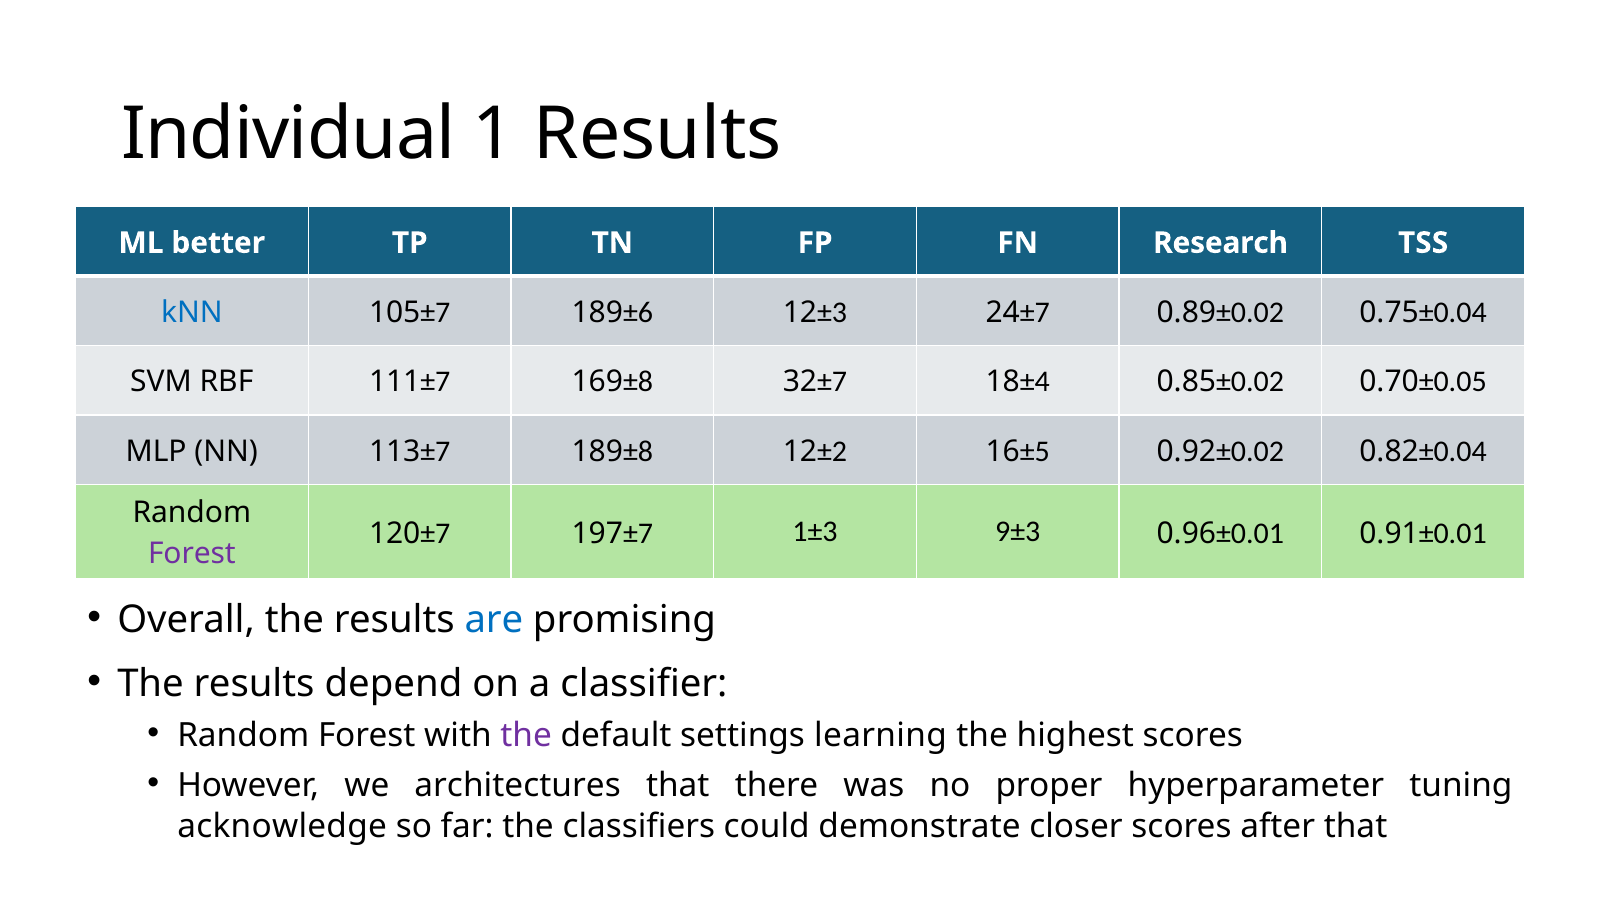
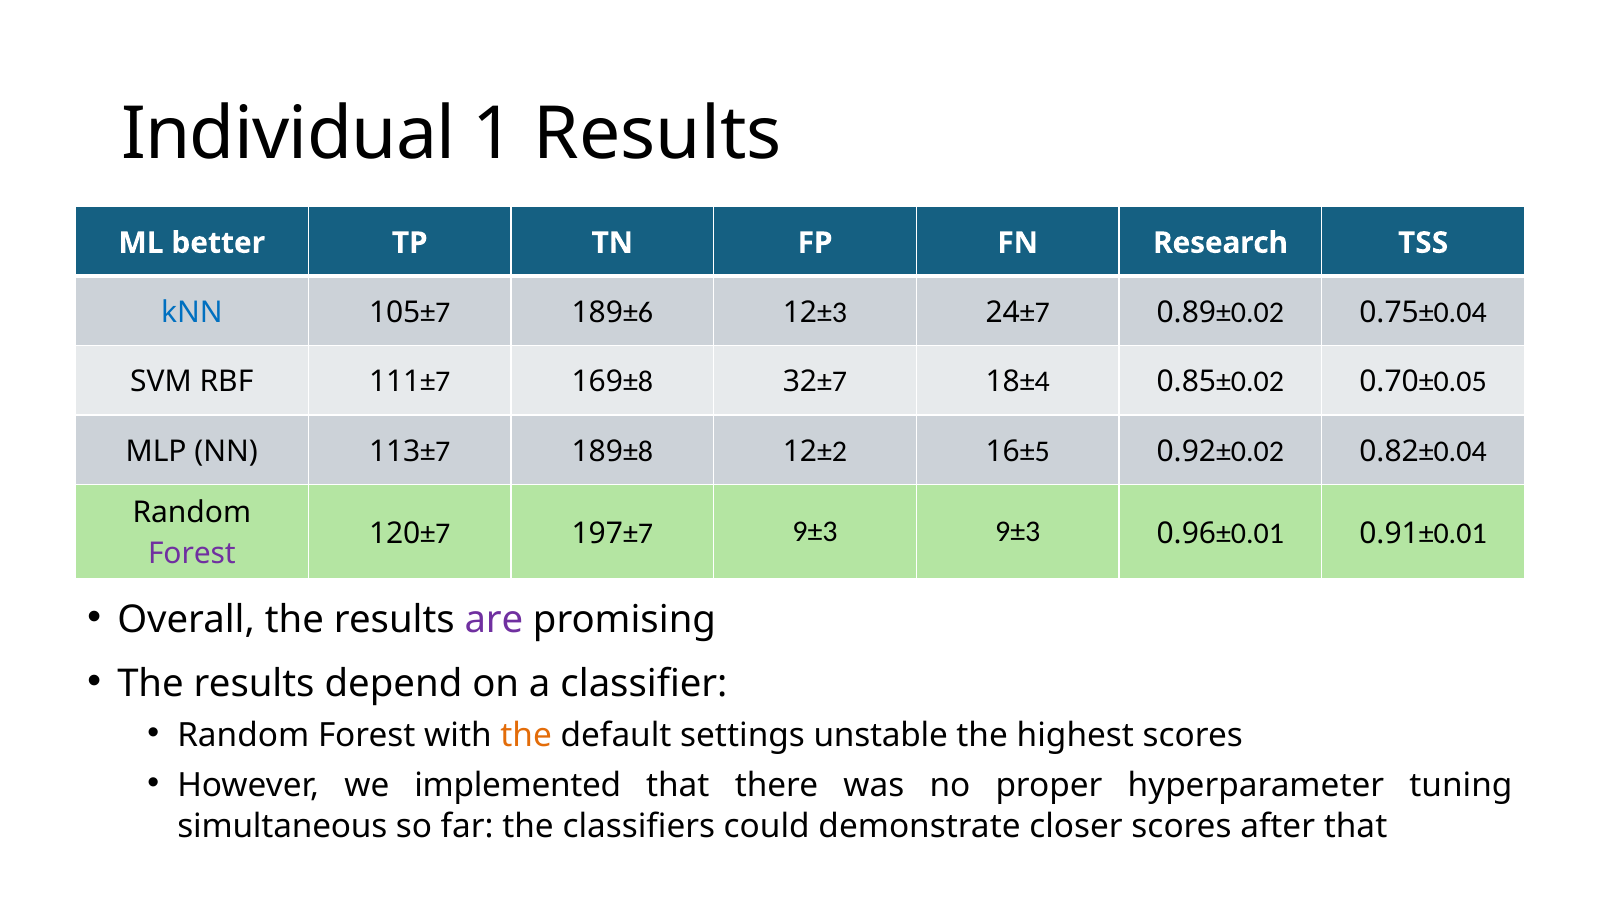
1±3 at (815, 532): 1±3 -> 9±3
are colour: blue -> purple
the at (526, 736) colour: purple -> orange
learning: learning -> unstable
architectures: architectures -> implemented
acknowledge: acknowledge -> simultaneous
